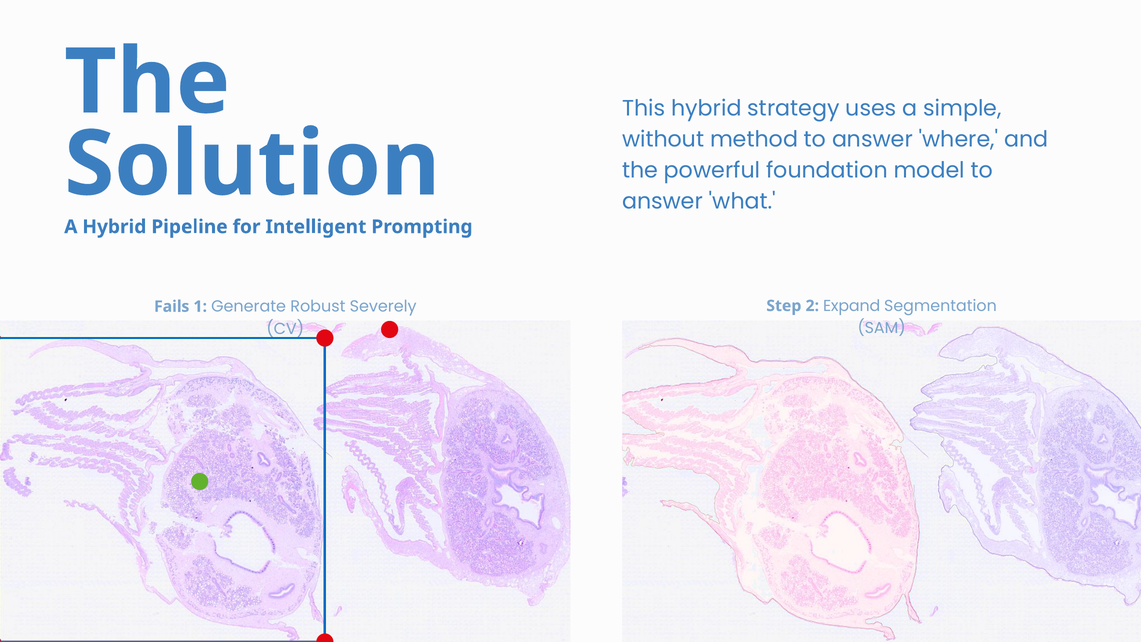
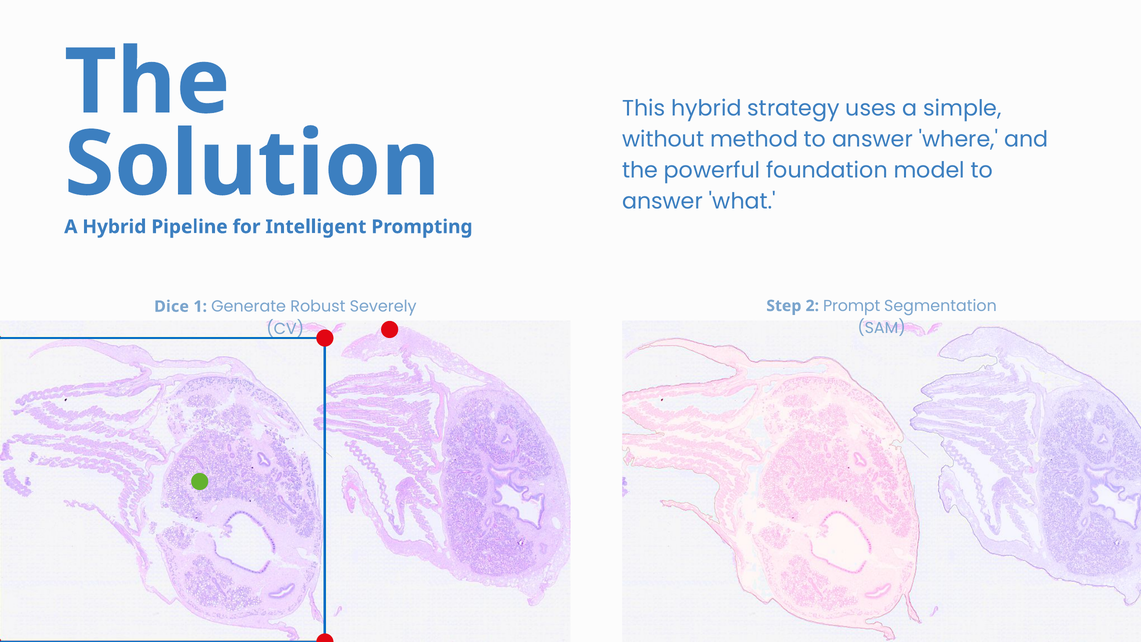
Expand: Expand -> Prompt
Fails: Fails -> Dice
